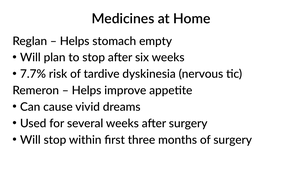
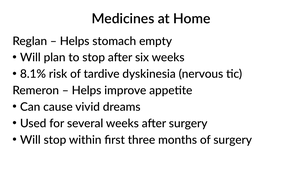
7.7%: 7.7% -> 8.1%
